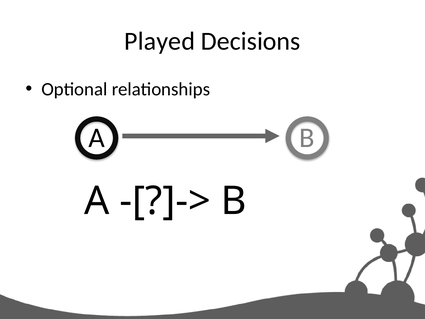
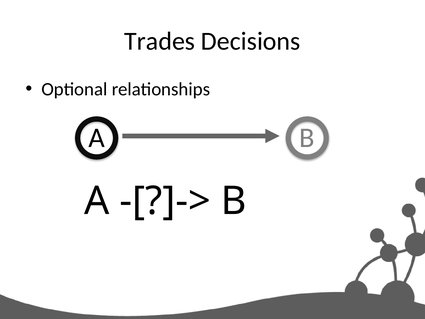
Played: Played -> Trades
